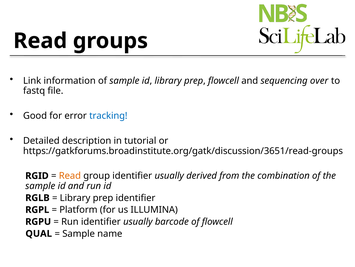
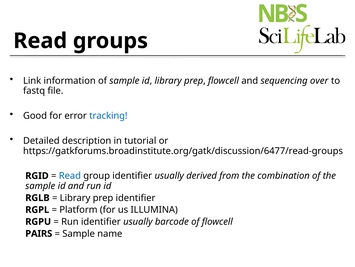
https://gatkforums.broadinstitute.org/gatk/discussion/3651/read-groups: https://gatkforums.broadinstitute.org/gatk/discussion/3651/read-groups -> https://gatkforums.broadinstitute.org/gatk/discussion/6477/read-groups
Read at (70, 175) colour: orange -> blue
QUAL: QUAL -> PAIRS
